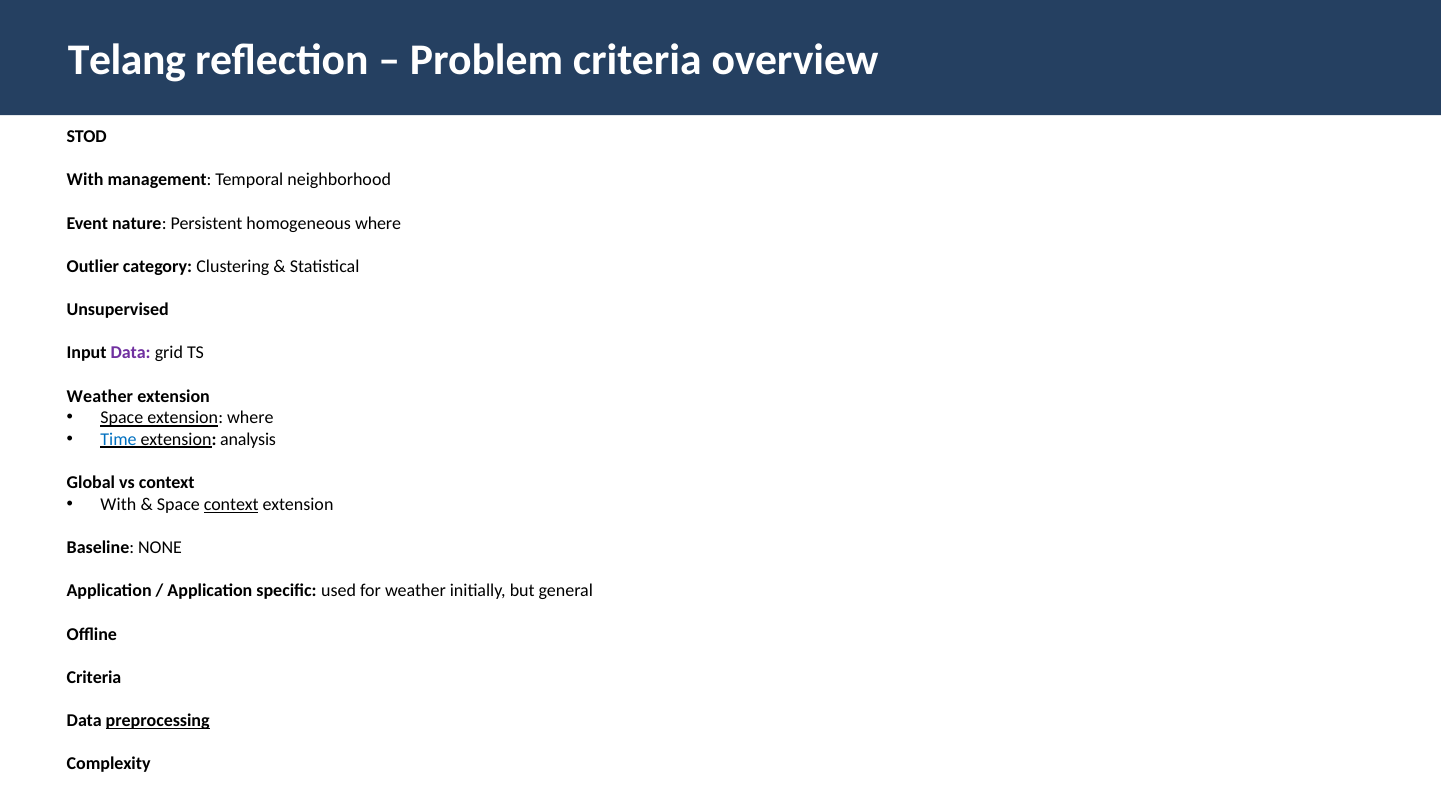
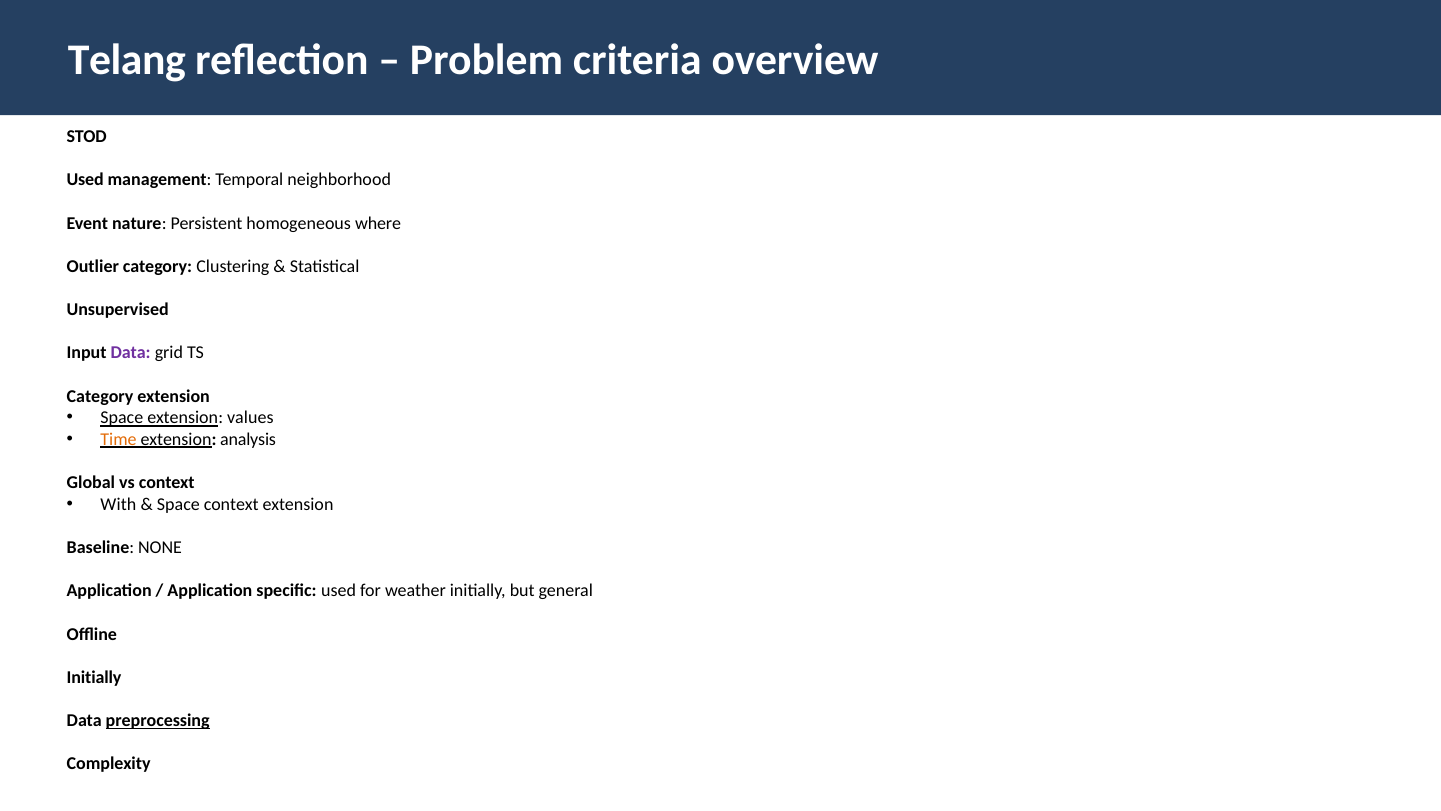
With at (85, 180): With -> Used
Weather at (100, 396): Weather -> Category
extension where: where -> values
Time colour: blue -> orange
context at (231, 504) underline: present -> none
Criteria at (94, 677): Criteria -> Initially
